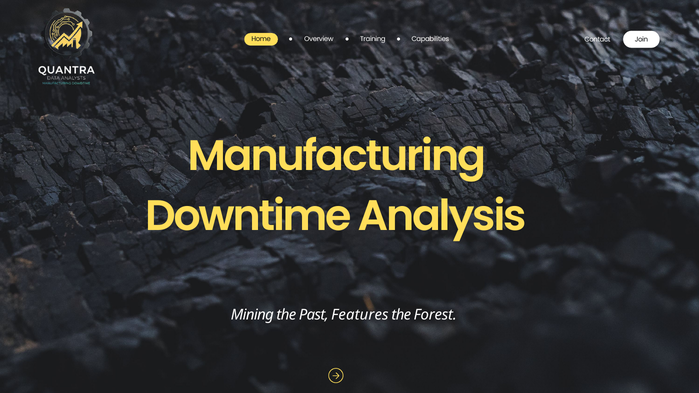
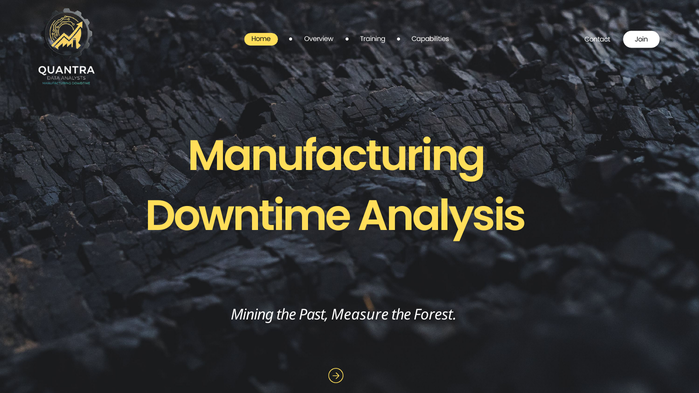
Features: Features -> Measure
